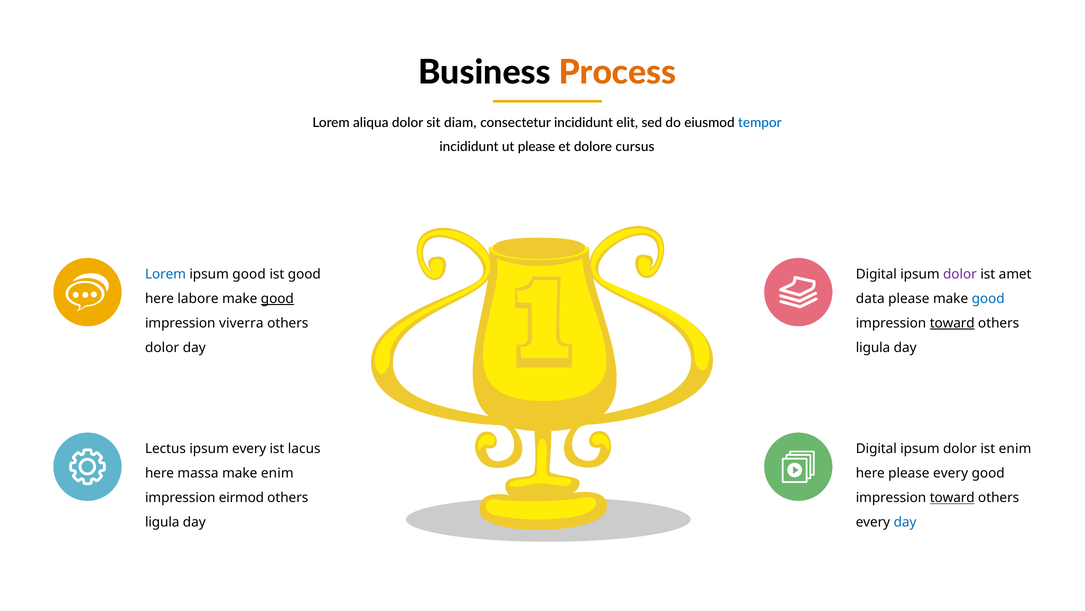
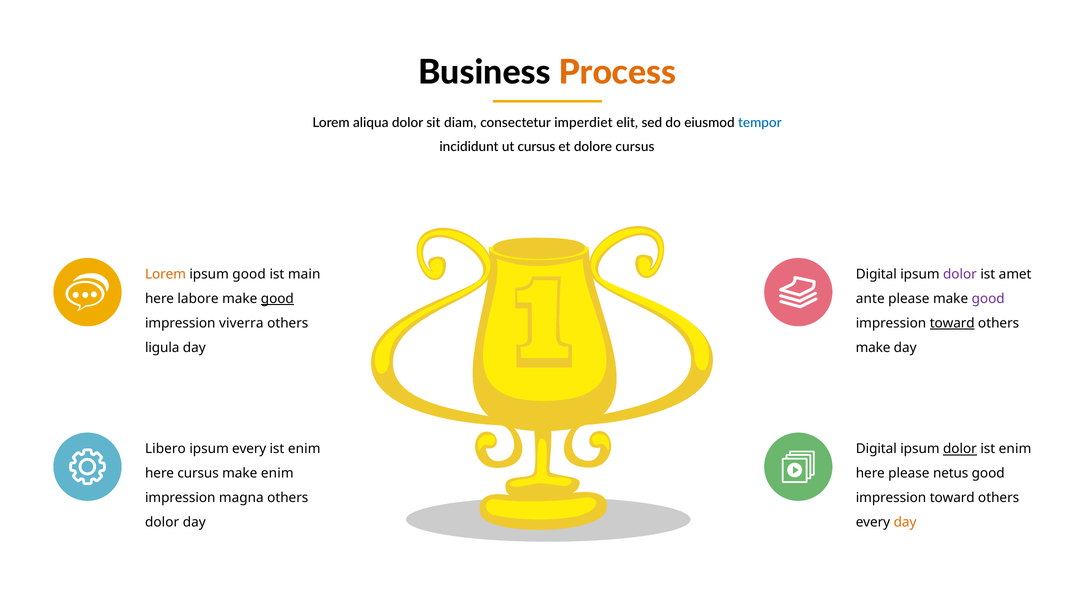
consectetur incididunt: incididunt -> imperdiet
ut please: please -> cursus
Lorem at (166, 274) colour: blue -> orange
ist good: good -> main
data: data -> ante
good at (988, 298) colour: blue -> purple
dolor at (162, 347): dolor -> ligula
ligula at (873, 347): ligula -> make
Lectus: Lectus -> Libero
lacus at (304, 449): lacus -> enim
dolor at (960, 449) underline: none -> present
here massa: massa -> cursus
please every: every -> netus
eirmod: eirmod -> magna
toward at (952, 497) underline: present -> none
ligula at (162, 522): ligula -> dolor
day at (905, 522) colour: blue -> orange
